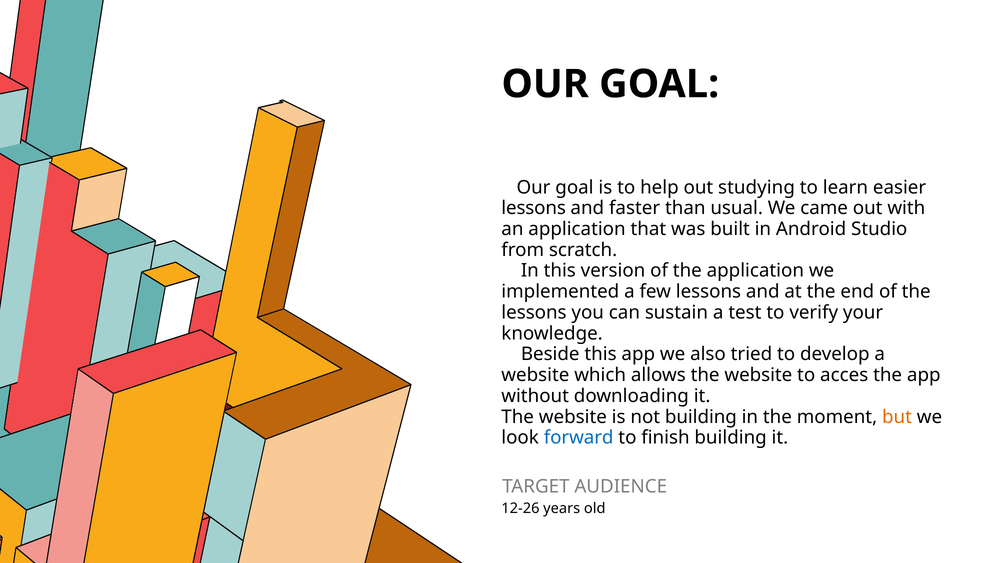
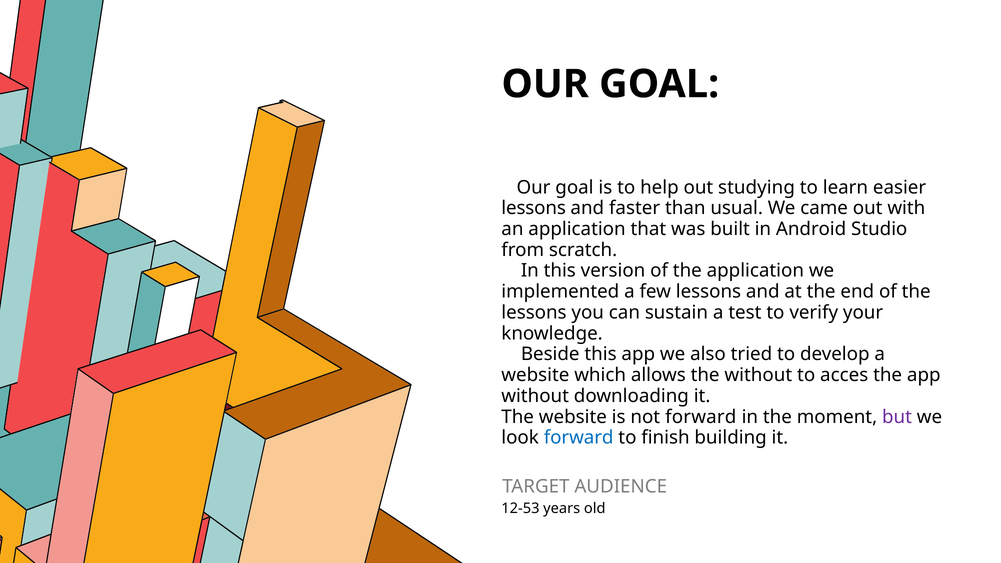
allows the website: website -> without
not building: building -> forward
but colour: orange -> purple
12-26: 12-26 -> 12-53
